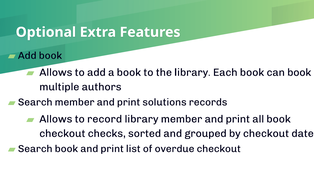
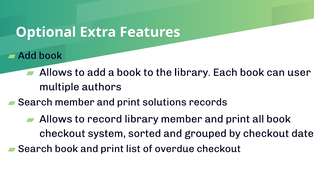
can book: book -> user
checks: checks -> system
